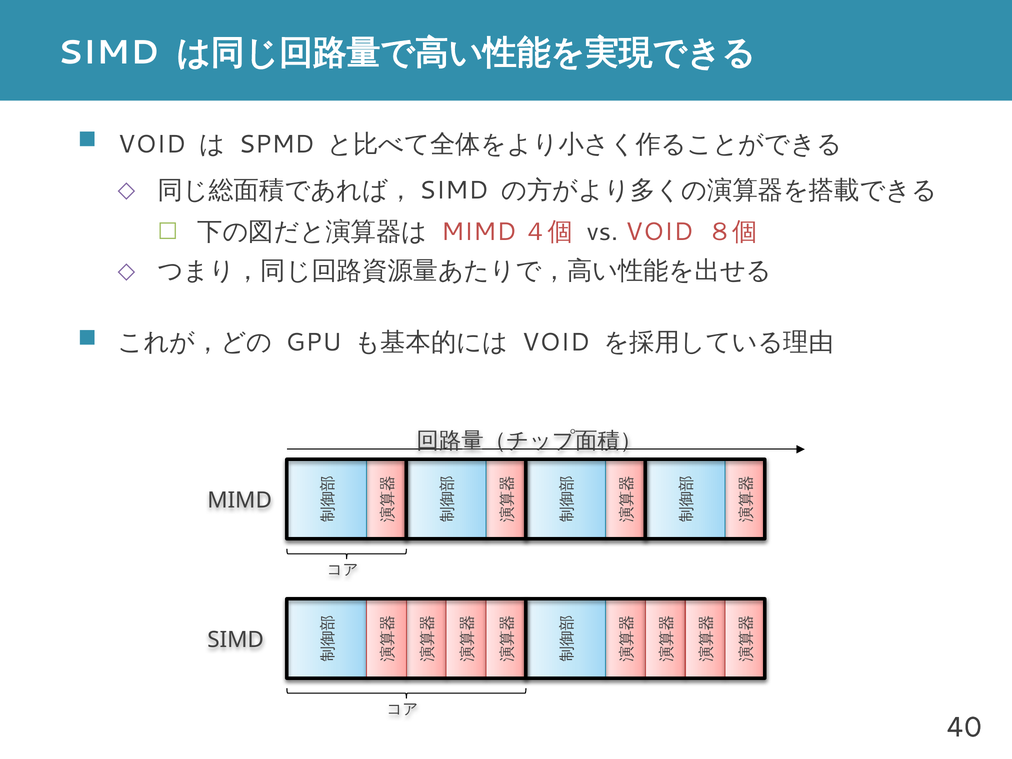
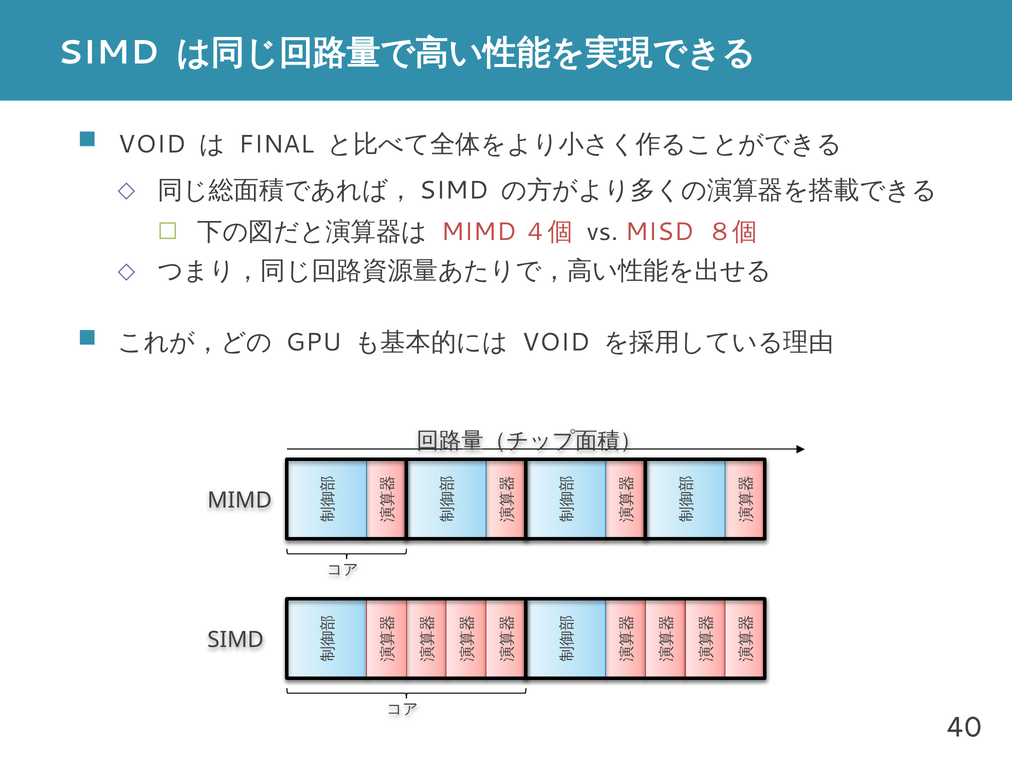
SPMD: SPMD -> FINAL
vs VOID: VOID -> MISD
